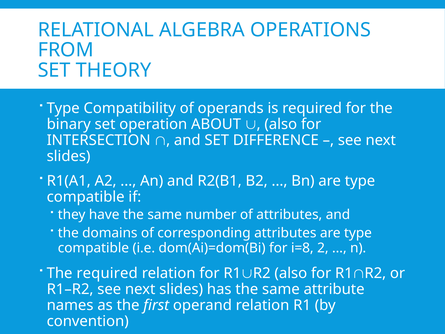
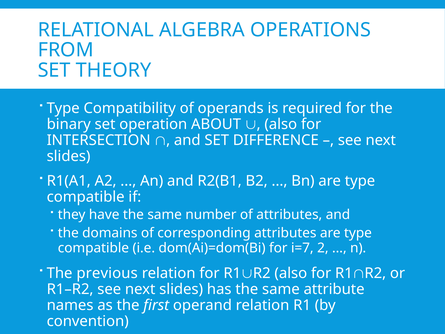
i=8: i=8 -> i=7
The required: required -> previous
